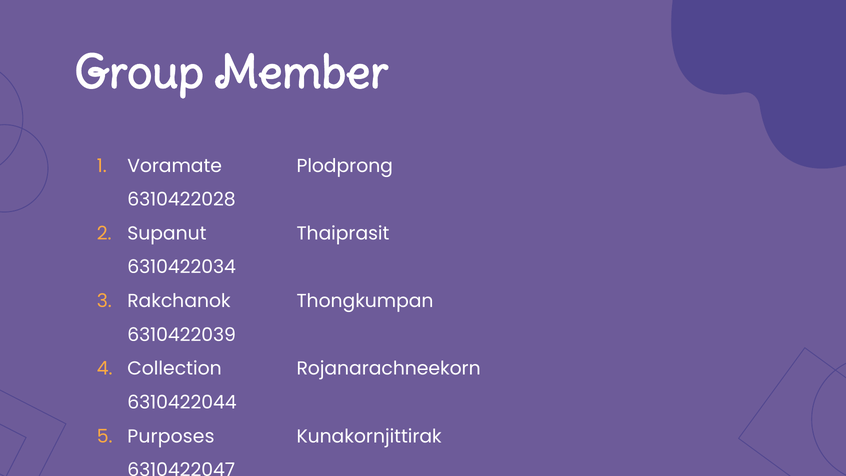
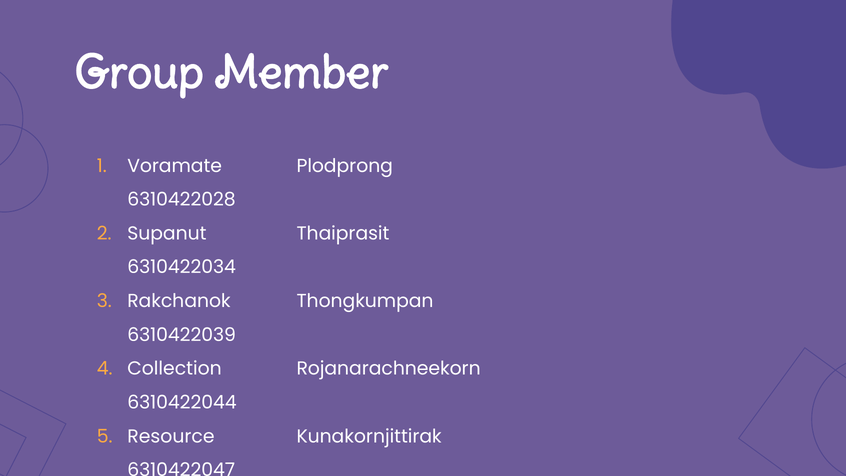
Purposes: Purposes -> Resource
